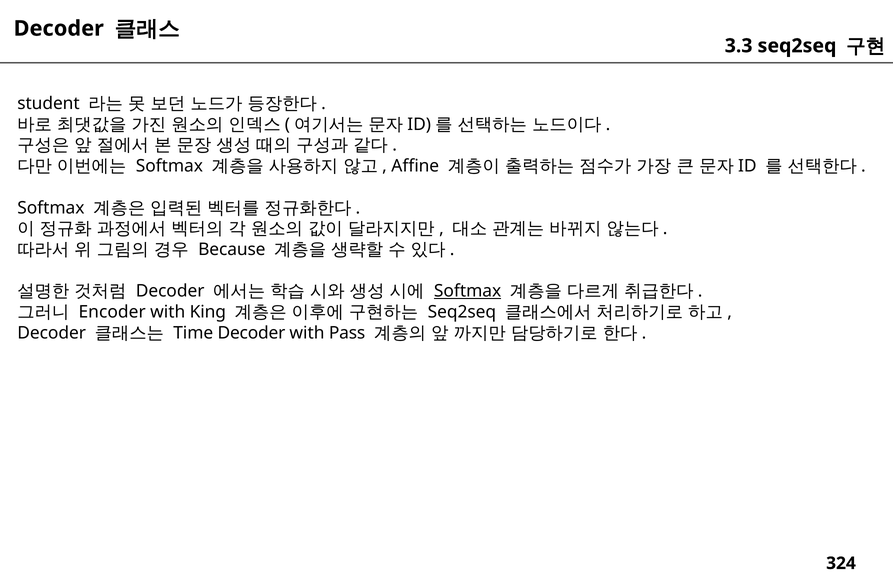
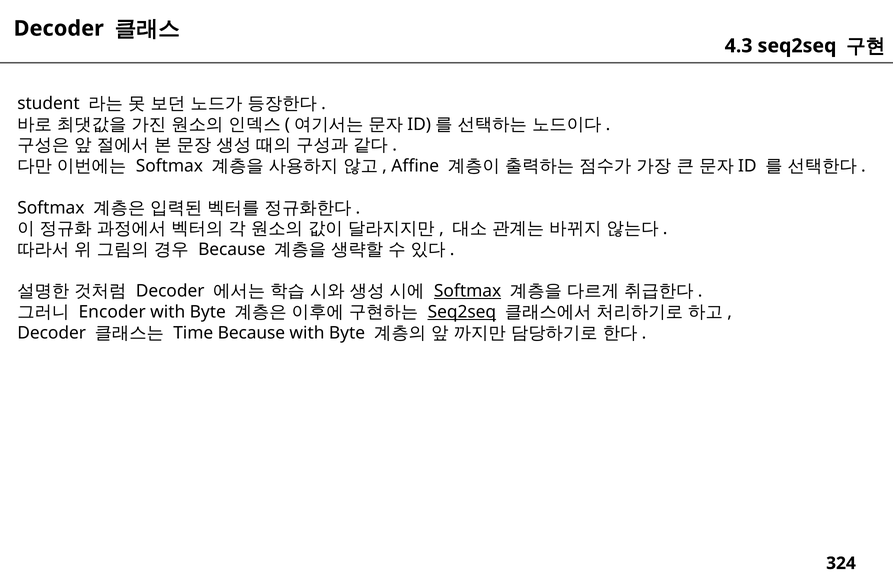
3.3: 3.3 -> 4.3
King at (208, 312): King -> Byte
Seq2seq at (462, 312) underline: none -> present
Time Decoder: Decoder -> Because
Pass at (347, 333): Pass -> Byte
